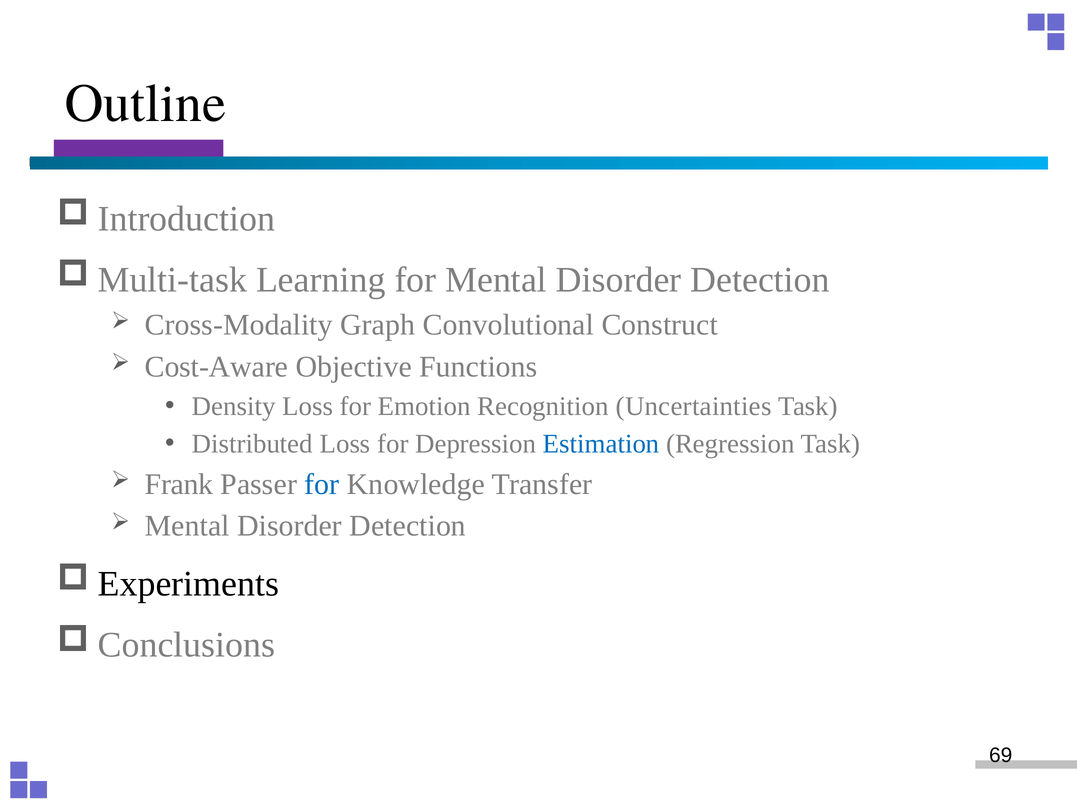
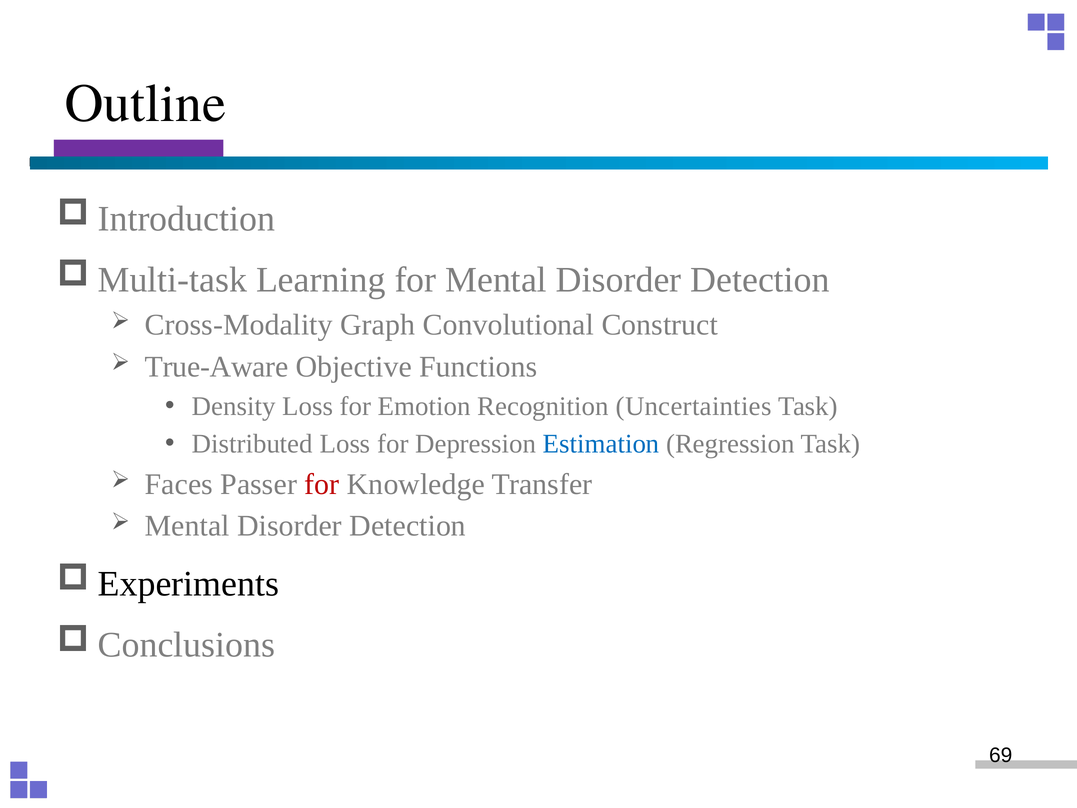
Cost-Aware: Cost-Aware -> True-Aware
Frank: Frank -> Faces
for at (322, 484) colour: blue -> red
